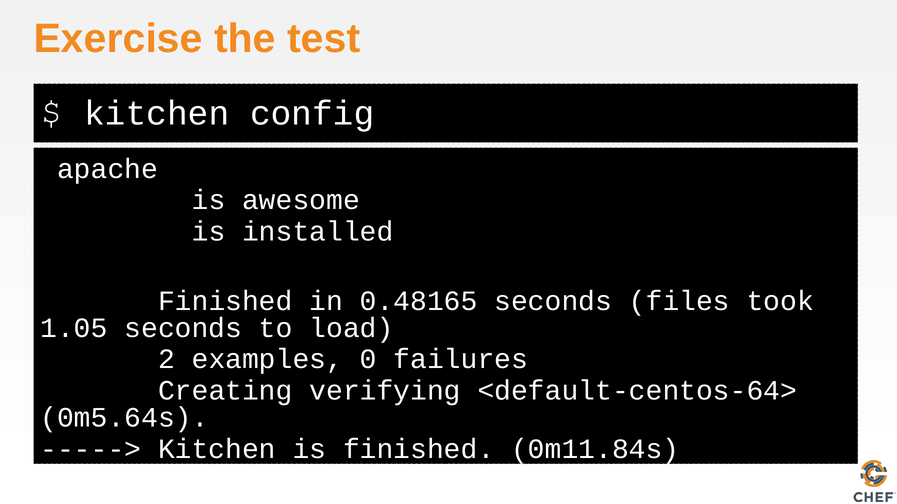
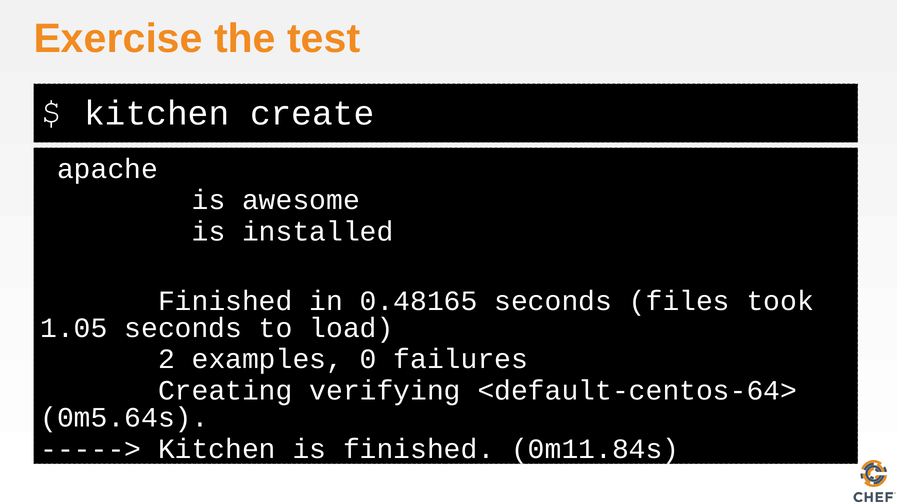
config: config -> create
